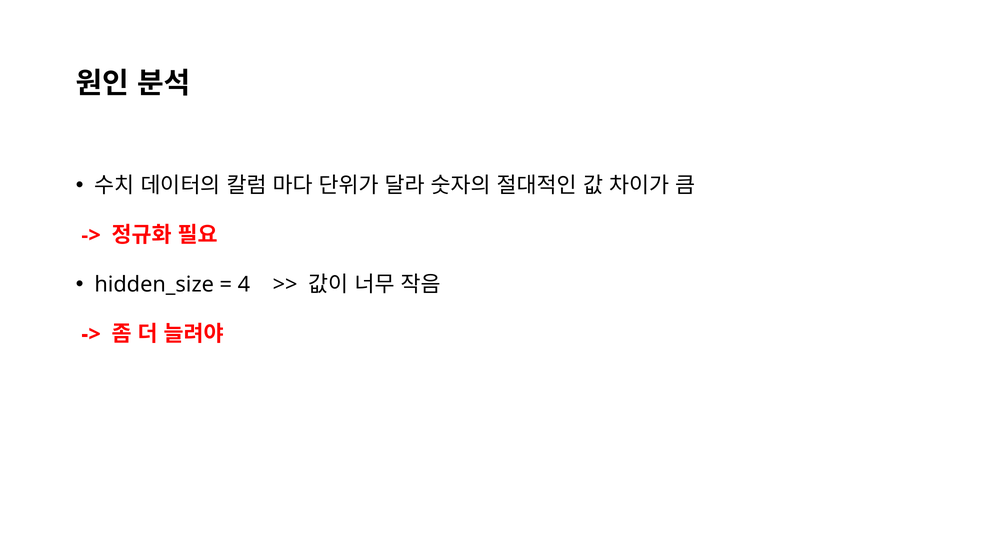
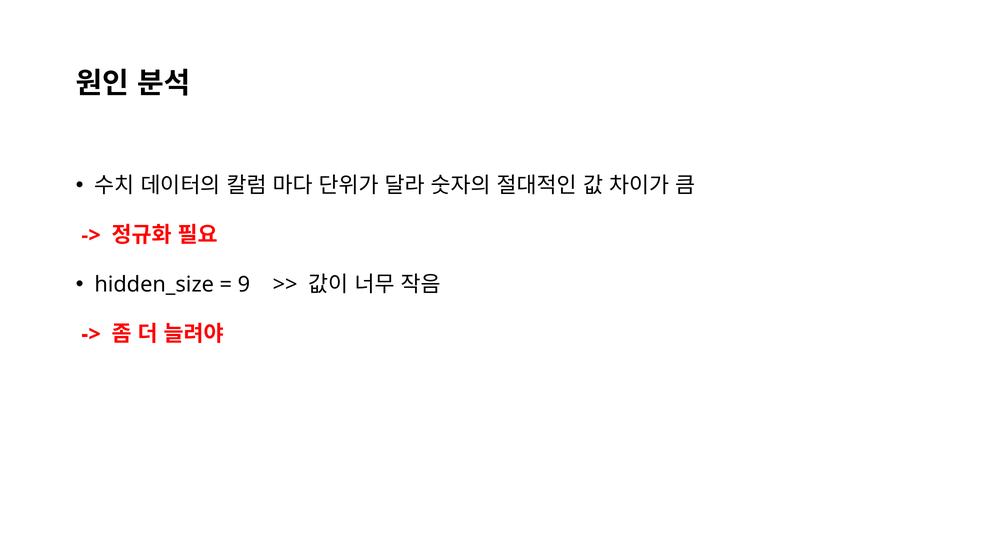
4: 4 -> 9
